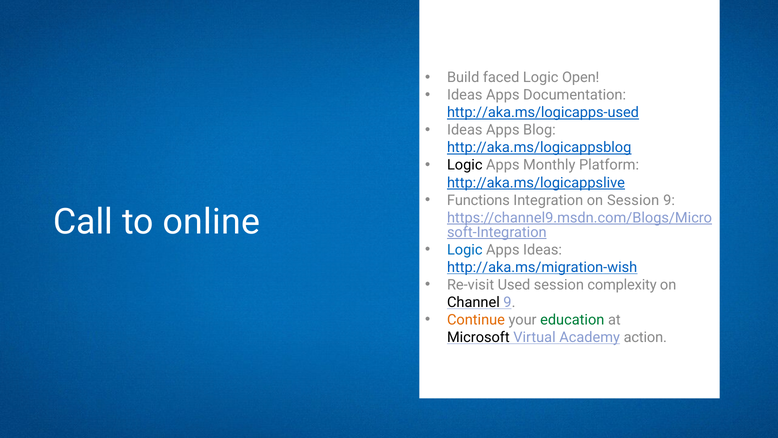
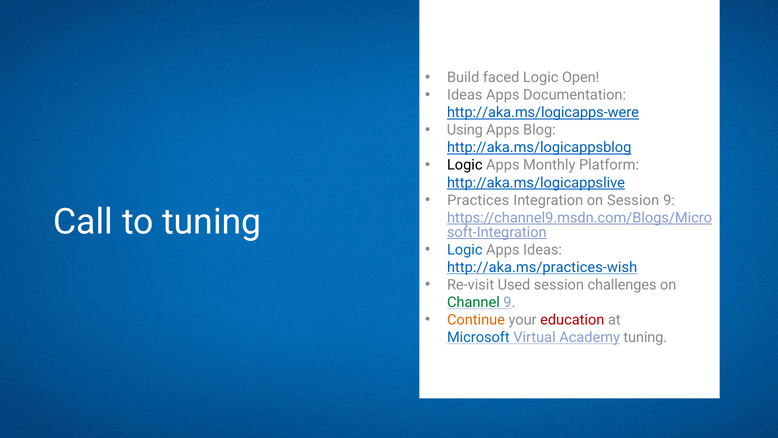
http://aka.ms/logicapps-used: http://aka.ms/logicapps-used -> http://aka.ms/logicapps-were
Ideas at (465, 130): Ideas -> Using
Functions: Functions -> Practices
to online: online -> tuning
http://aka.ms/migration-wish: http://aka.ms/migration-wish -> http://aka.ms/practices-wish
complexity: complexity -> challenges
Channel colour: black -> green
education colour: green -> red
Microsoft colour: black -> blue
Academy action: action -> tuning
